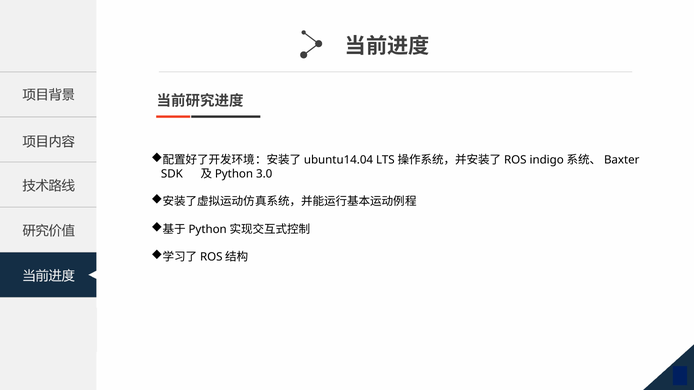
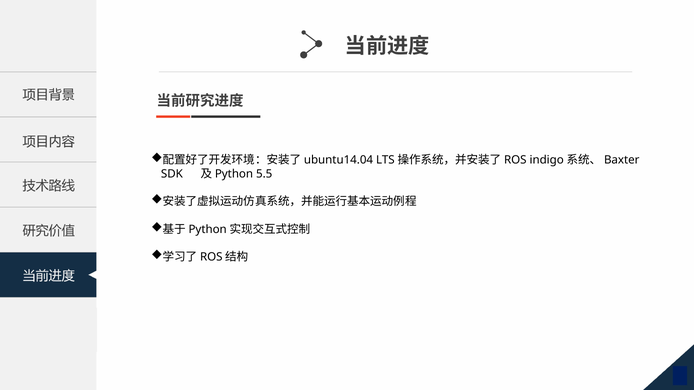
3.0: 3.0 -> 5.5
